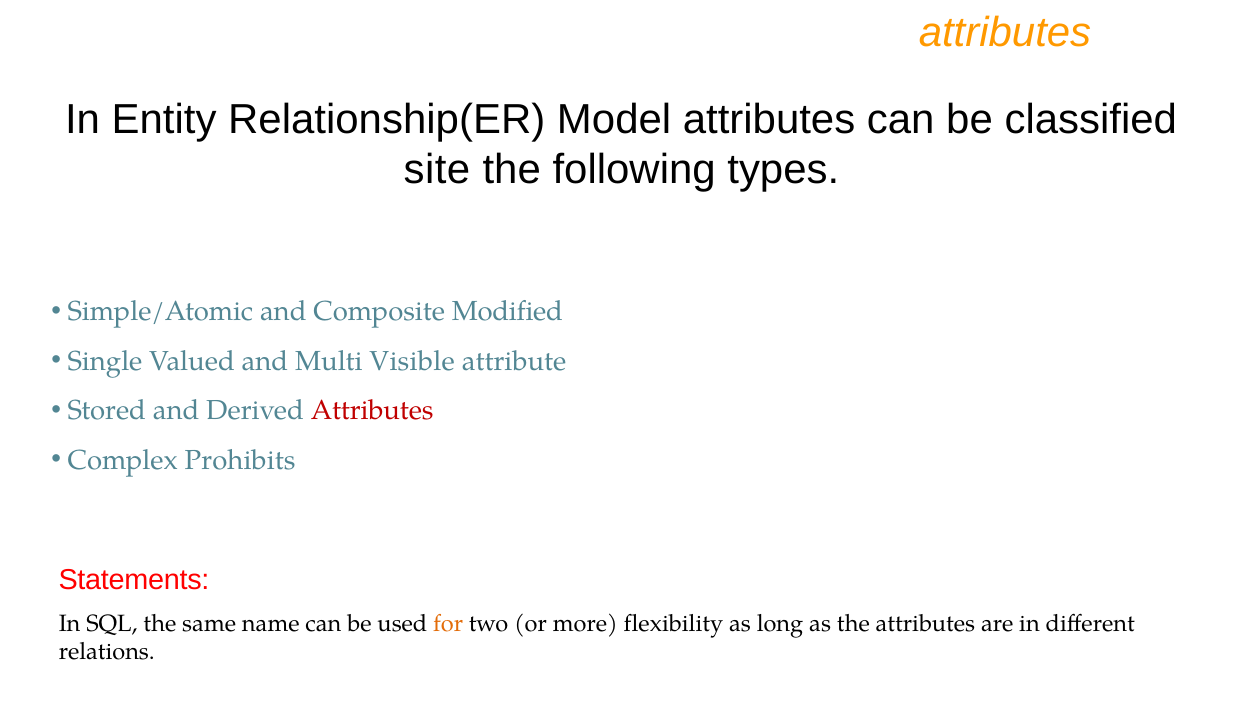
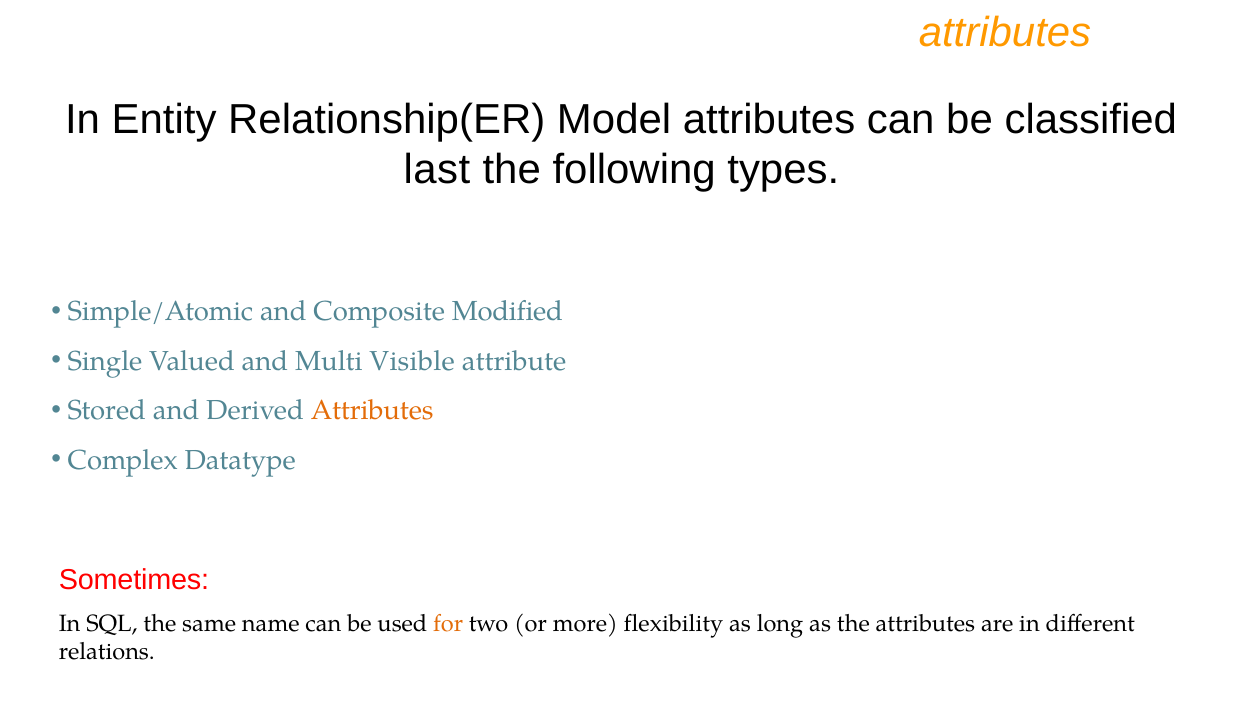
site: site -> last
Attributes at (372, 411) colour: red -> orange
Prohibits: Prohibits -> Datatype
Statements: Statements -> Sometimes
